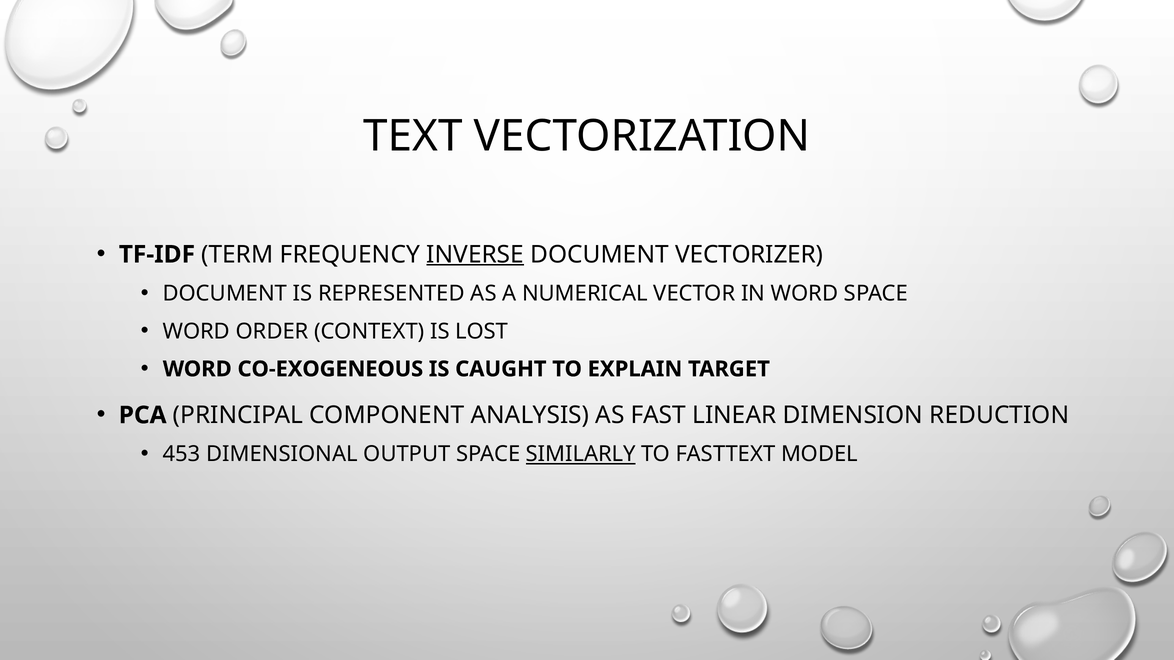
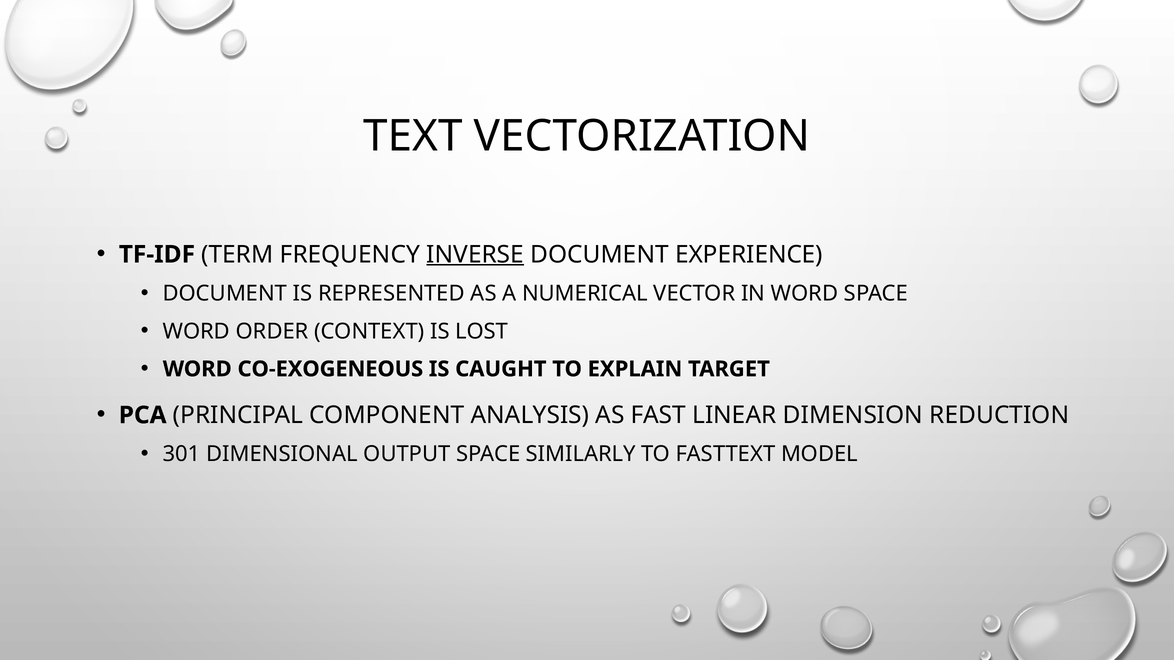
VECTORIZER: VECTORIZER -> EXPERIENCE
453: 453 -> 301
SIMILARLY underline: present -> none
